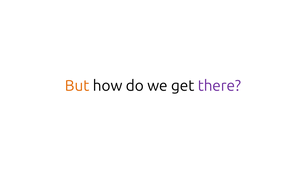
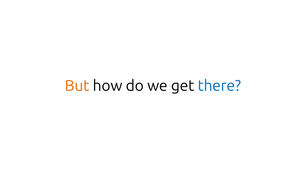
there colour: purple -> blue
